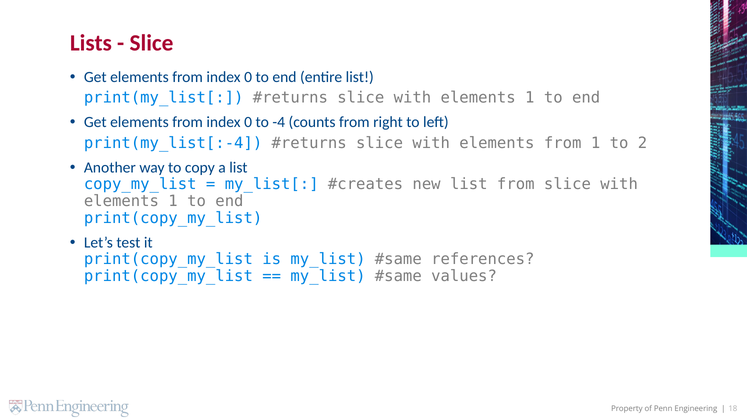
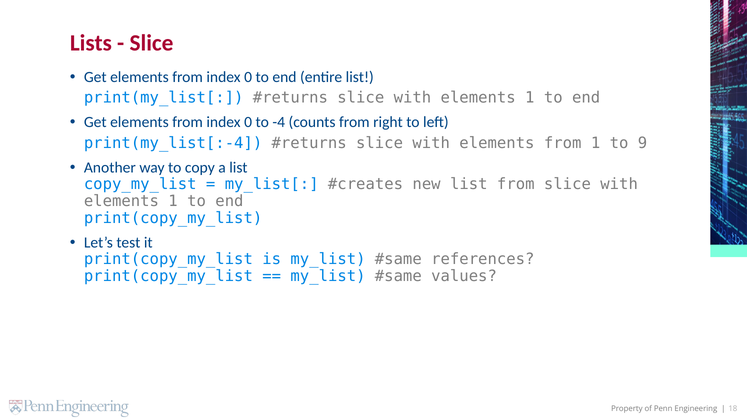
2: 2 -> 9
